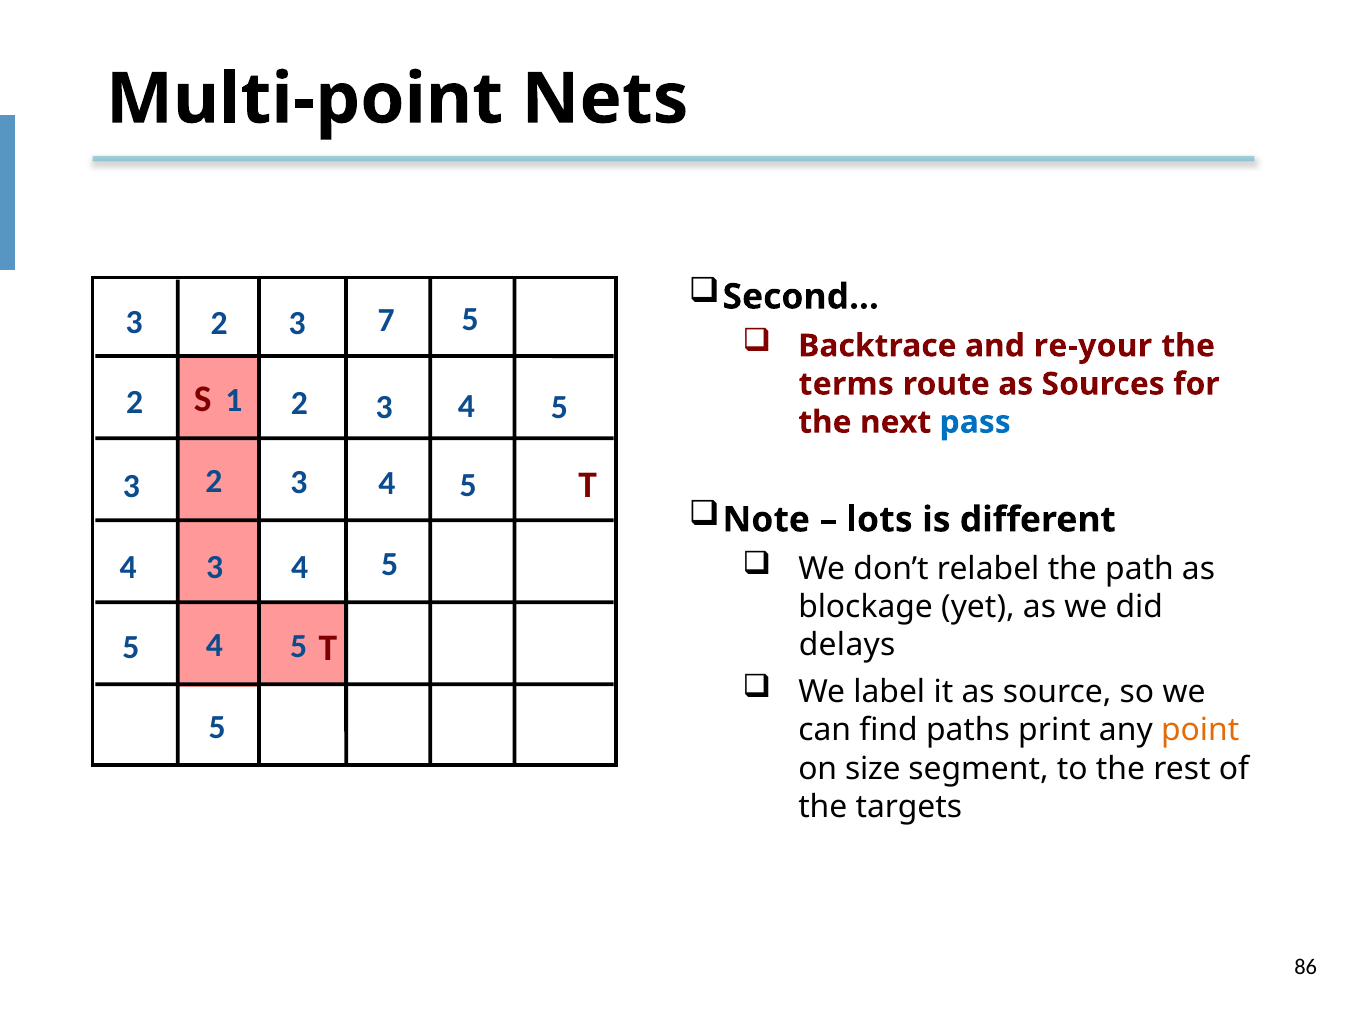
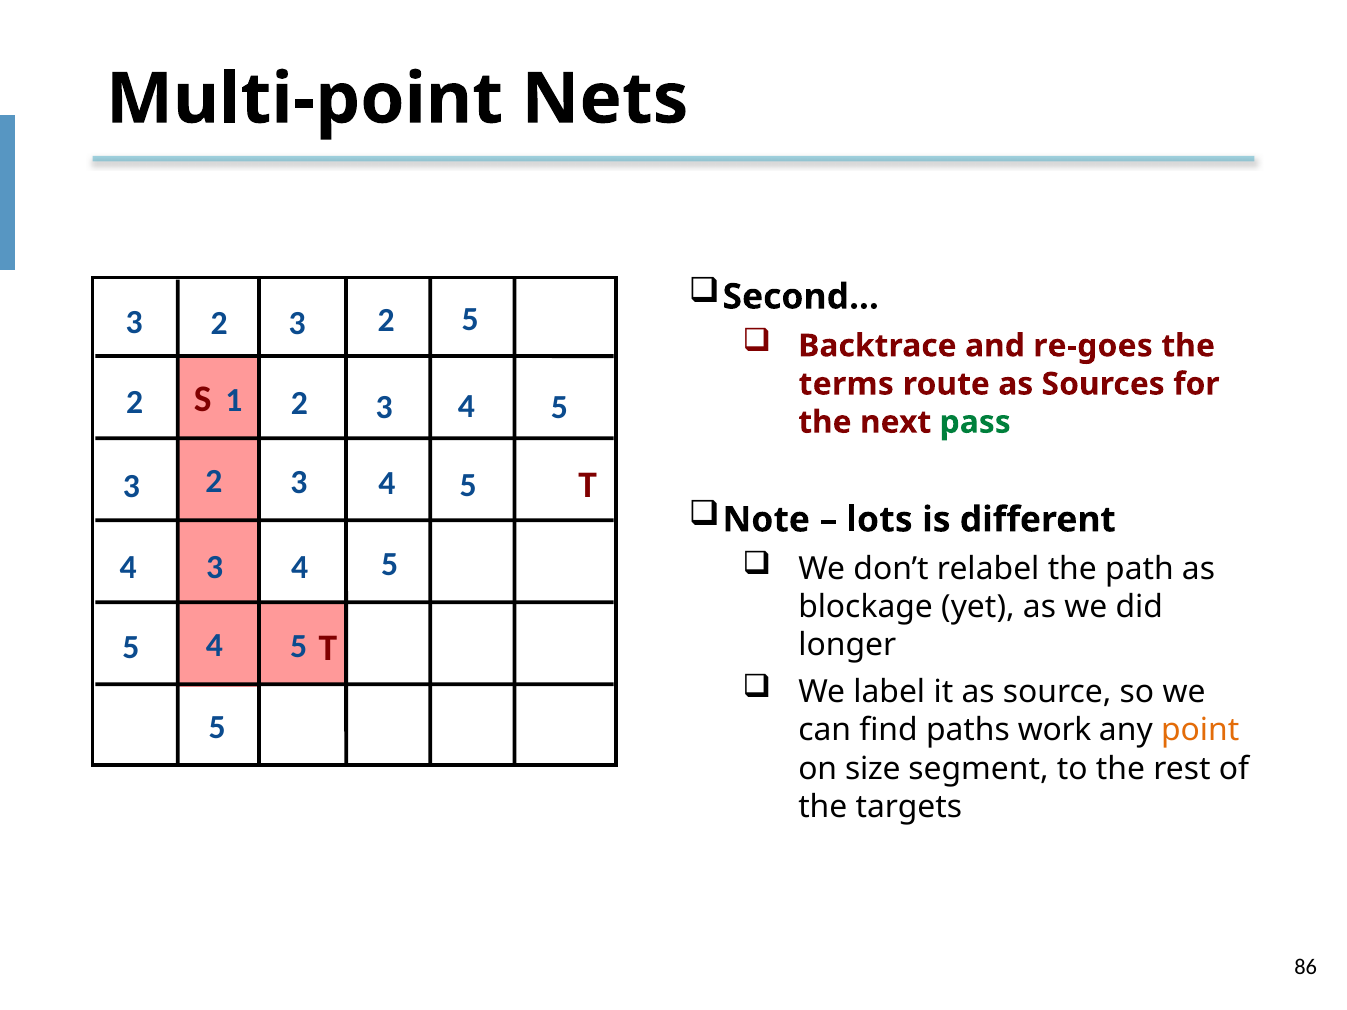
3 7: 7 -> 2
re-your: re-your -> re-goes
pass colour: blue -> green
delays: delays -> longer
print: print -> work
